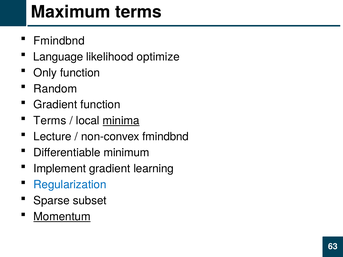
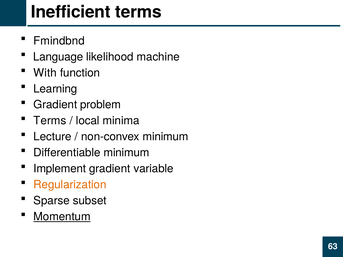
Maximum: Maximum -> Inefficient
optimize: optimize -> machine
Only: Only -> With
Random: Random -> Learning
Gradient function: function -> problem
minima underline: present -> none
non-convex fmindbnd: fmindbnd -> minimum
learning: learning -> variable
Regularization colour: blue -> orange
